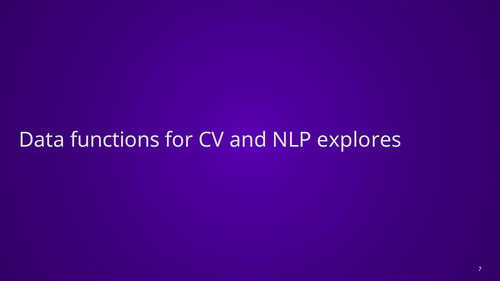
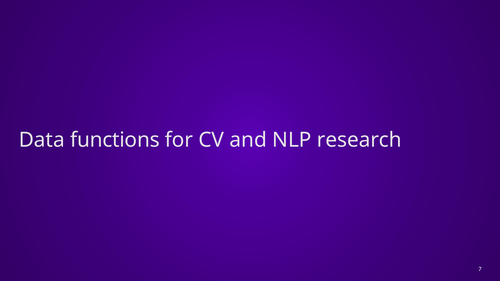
explores: explores -> research
